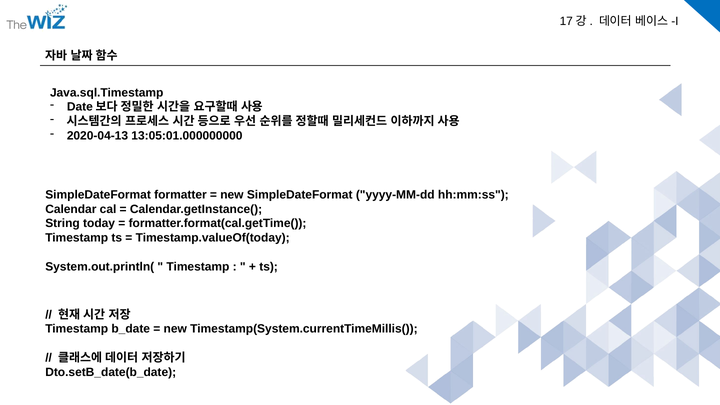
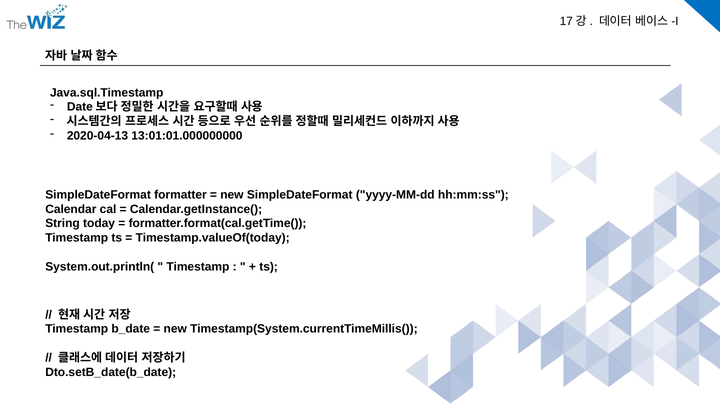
13:05:01.000000000: 13:05:01.000000000 -> 13:01:01.000000000
